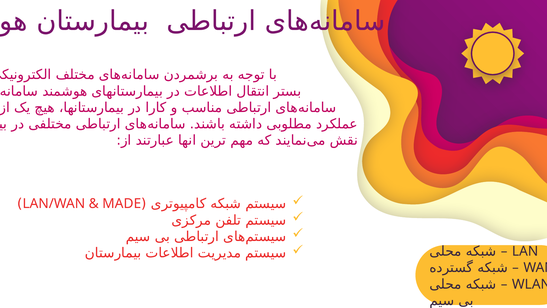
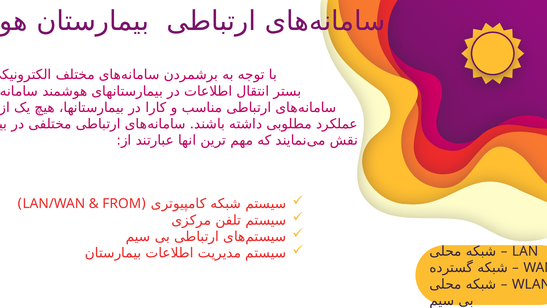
MADE: MADE -> FROM
